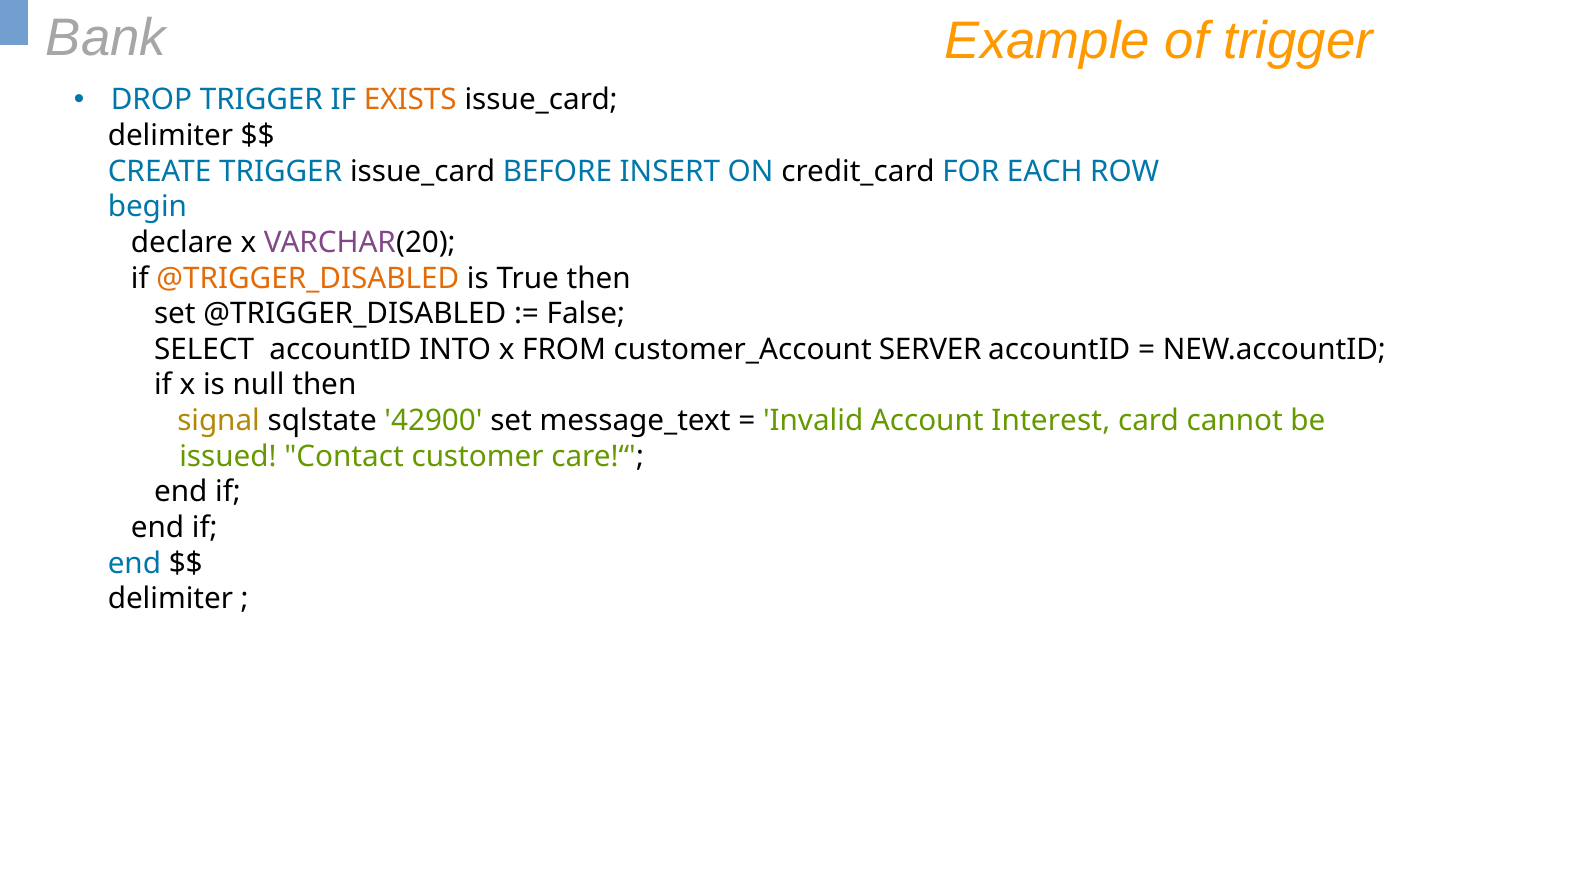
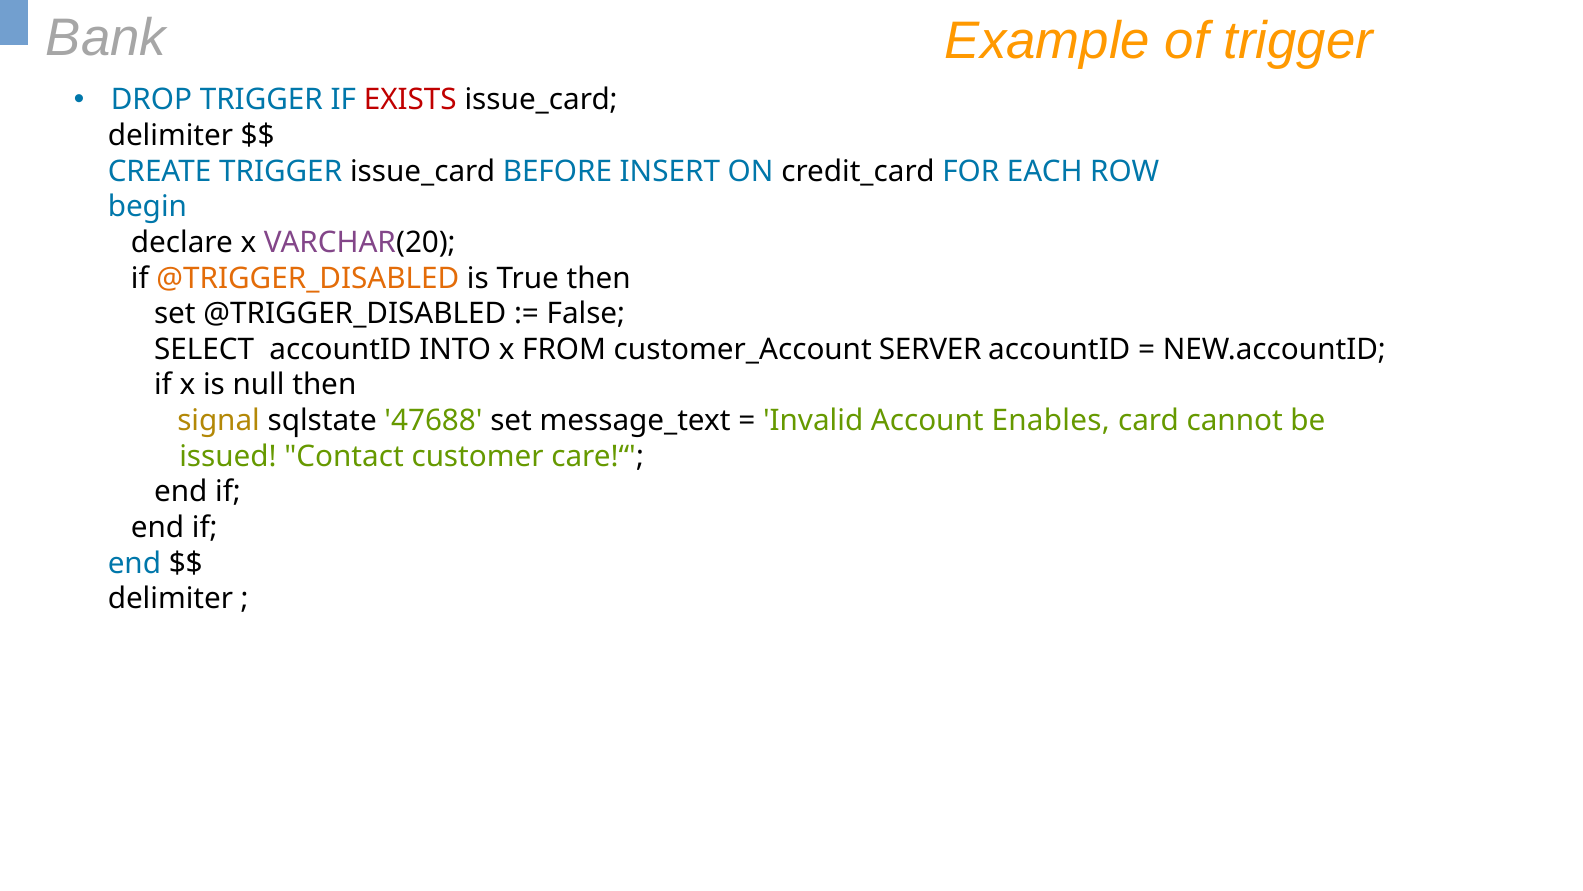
EXISTS colour: orange -> red
42900: 42900 -> 47688
Interest: Interest -> Enables
